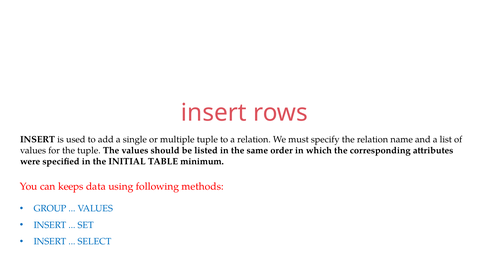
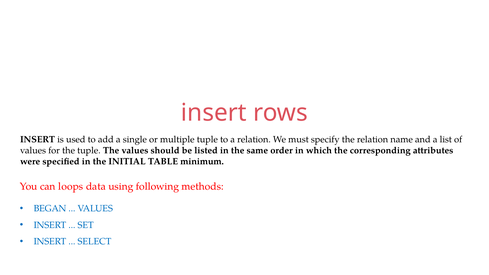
keeps: keeps -> loops
GROUP: GROUP -> BEGAN
